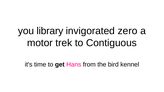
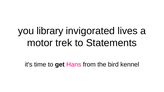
zero: zero -> lives
Contiguous: Contiguous -> Statements
